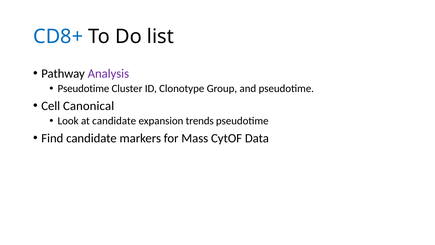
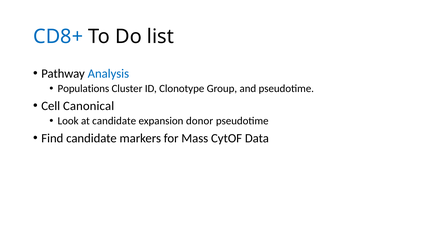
Analysis colour: purple -> blue
Pseudotime at (83, 89): Pseudotime -> Populations
trends: trends -> donor
